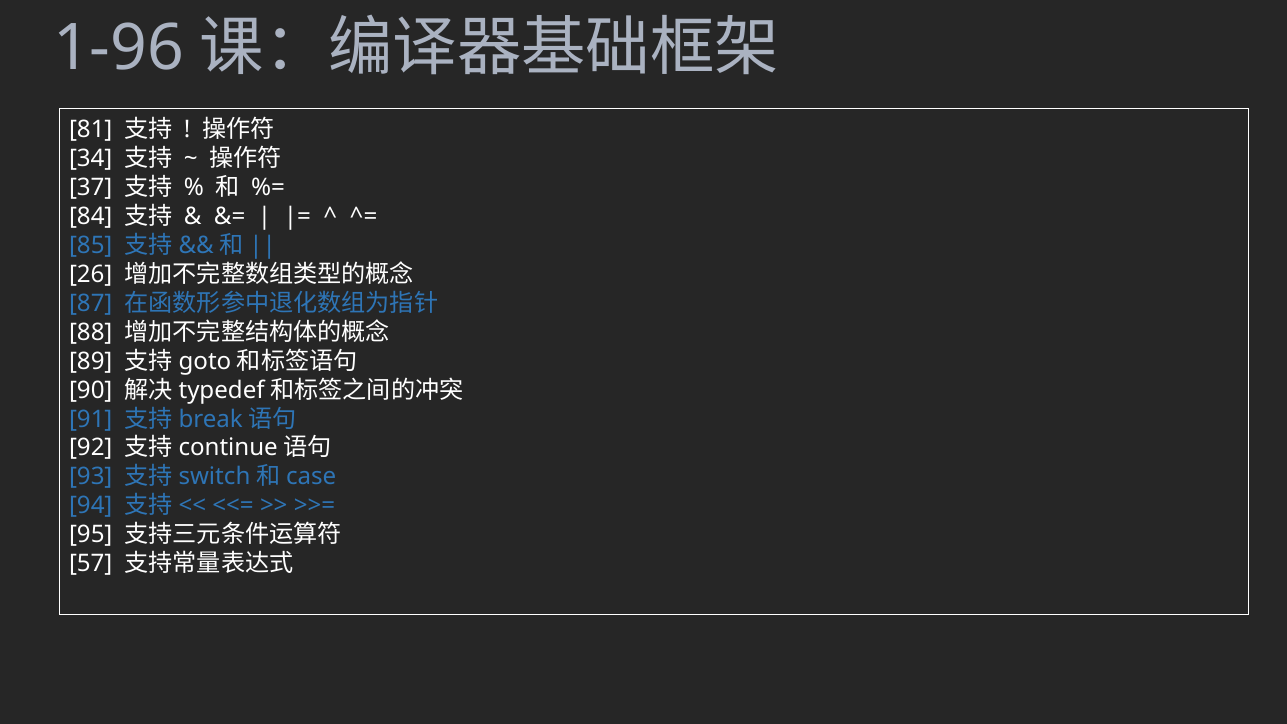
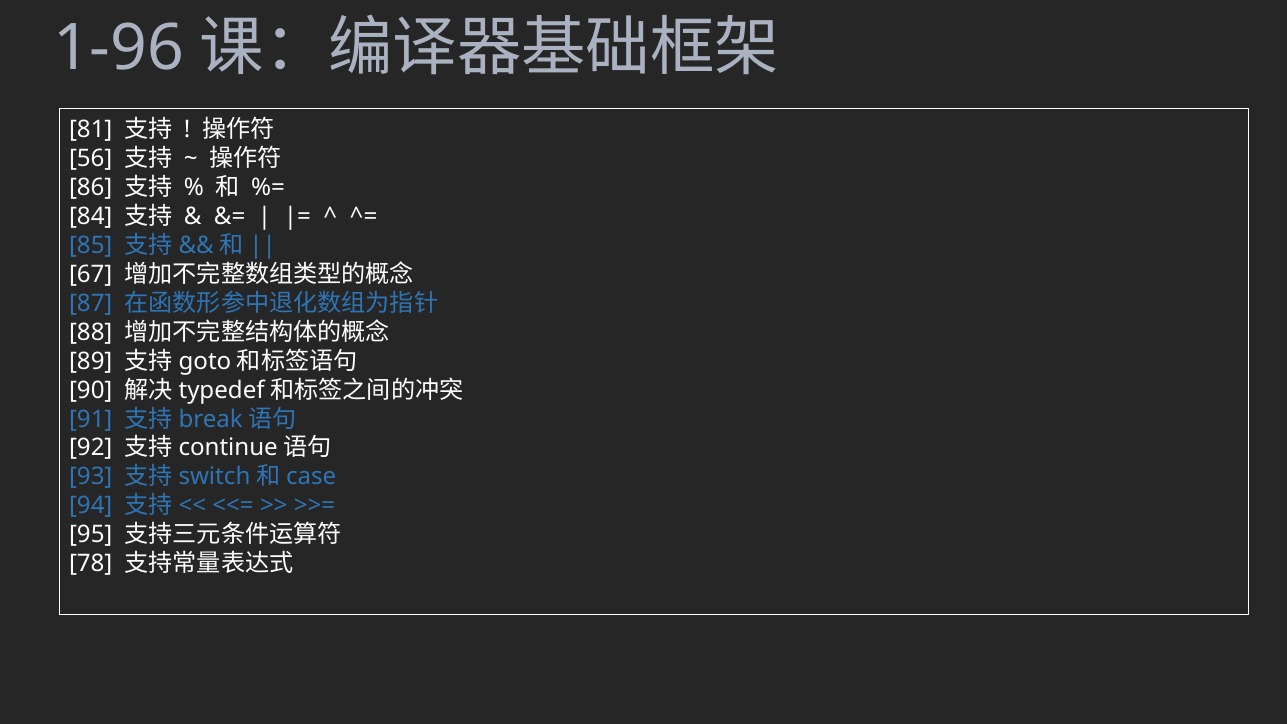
34: 34 -> 56
37: 37 -> 86
26: 26 -> 67
57: 57 -> 78
